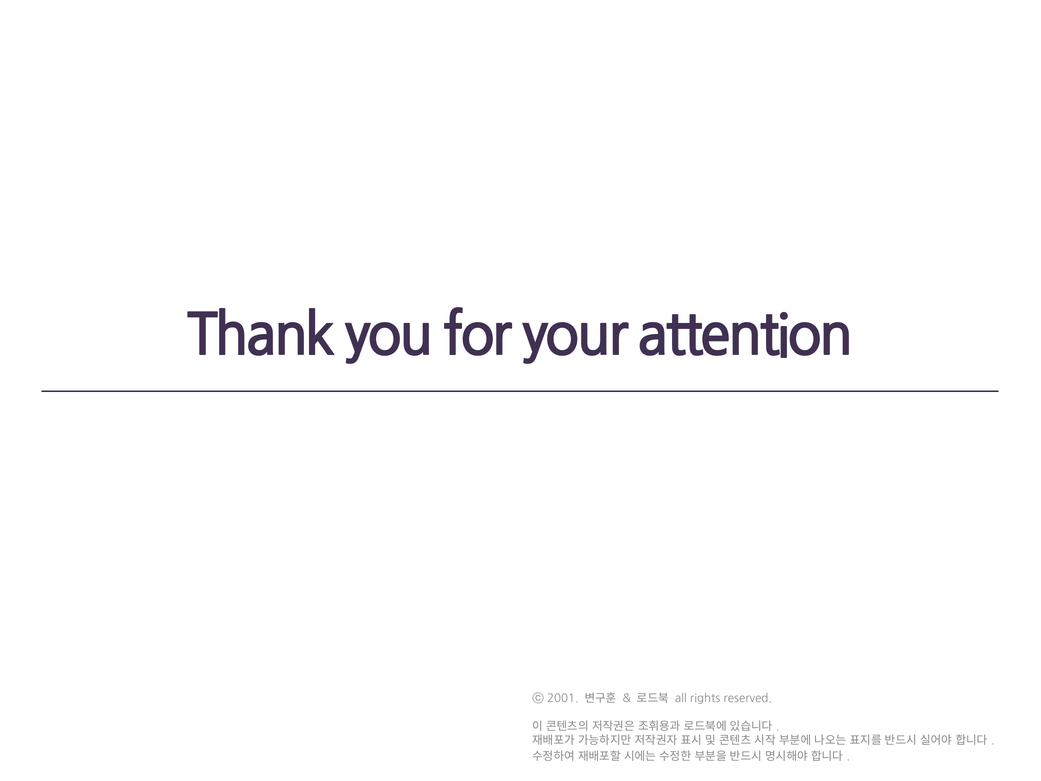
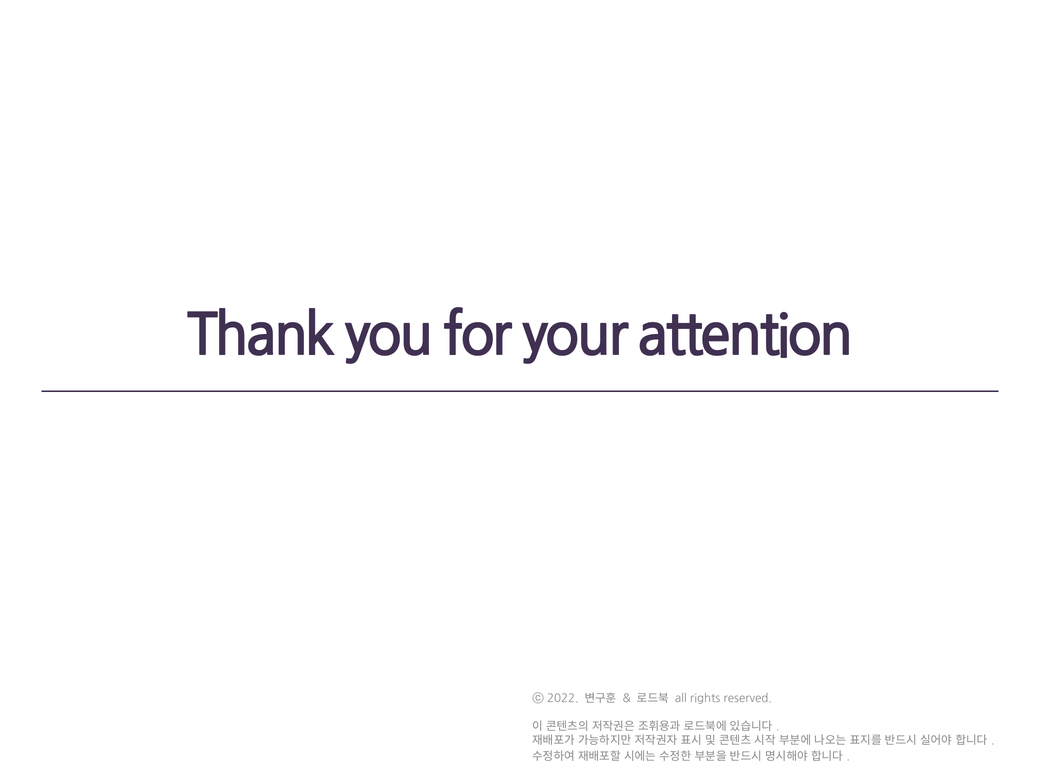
2001: 2001 -> 2022
